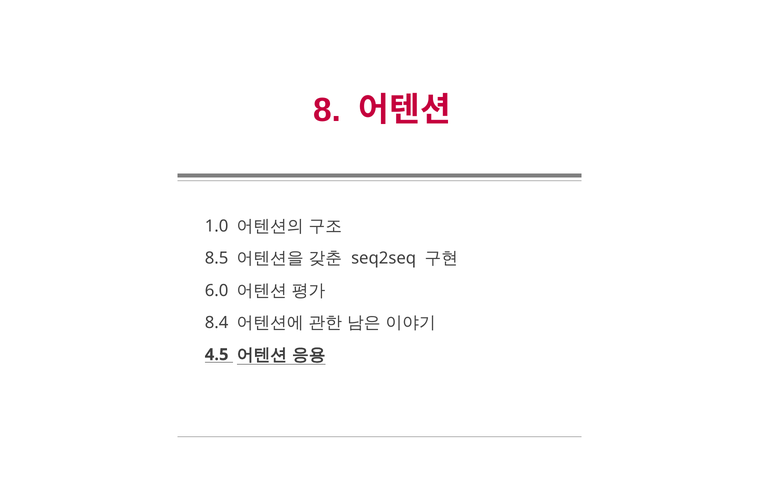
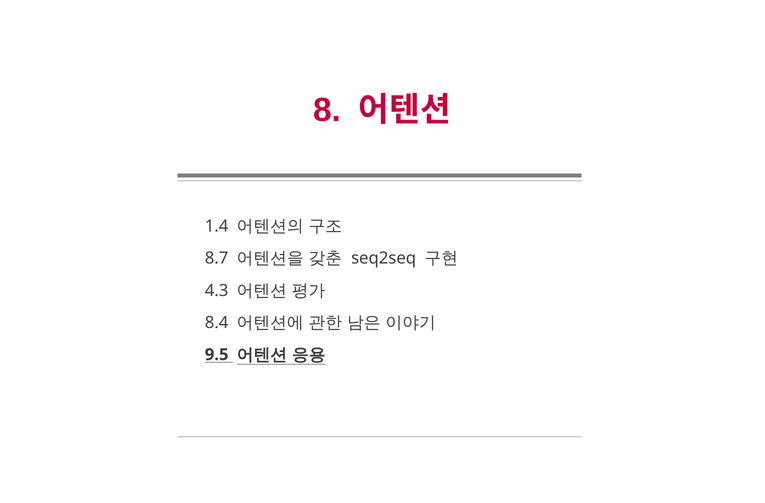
1.0: 1.0 -> 1.4
8.5: 8.5 -> 8.7
6.0: 6.0 -> 4.3
4.5: 4.5 -> 9.5
